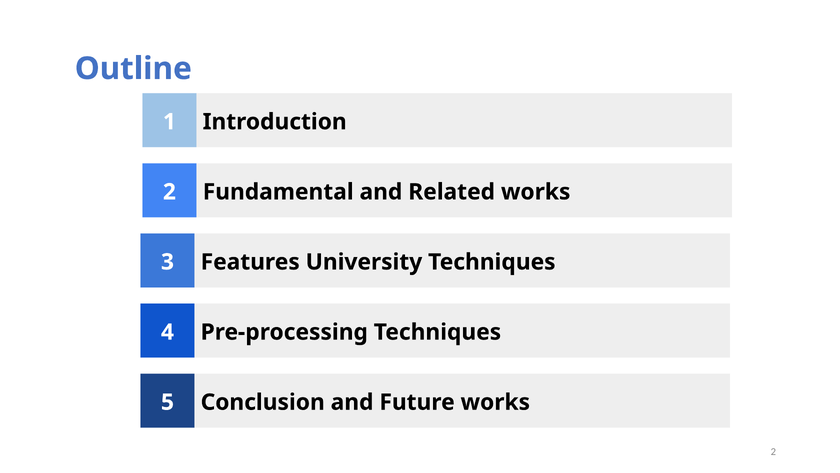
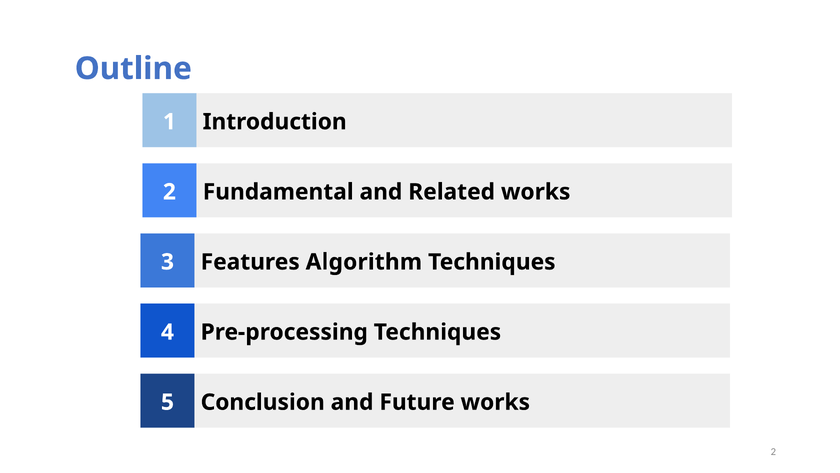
University: University -> Algorithm
